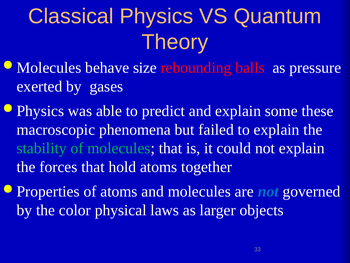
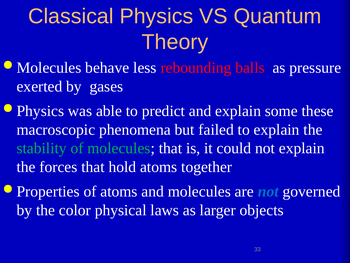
size: size -> less
